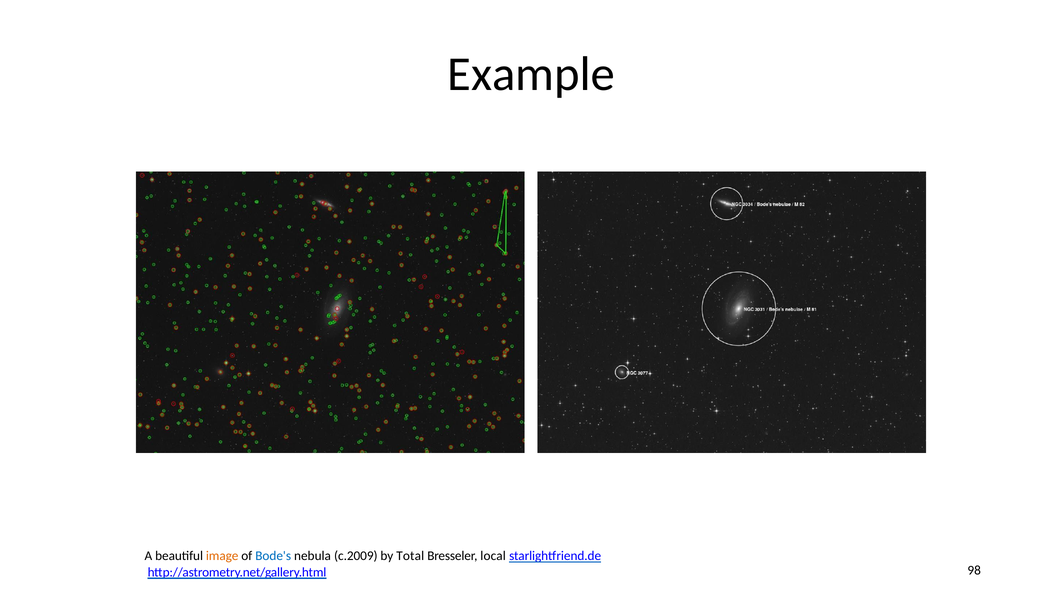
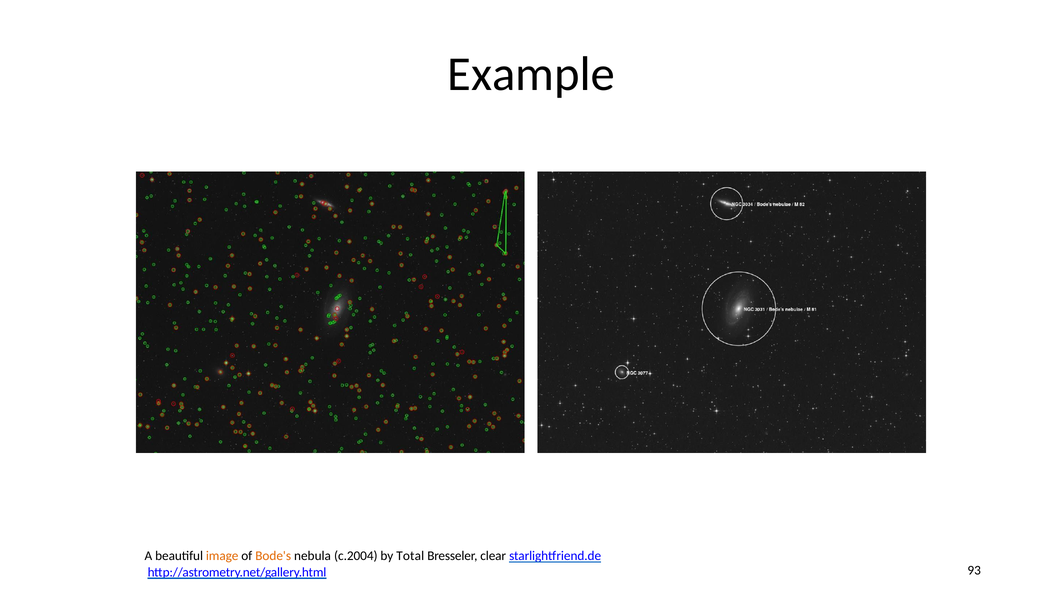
Bode's colour: blue -> orange
c.2009: c.2009 -> c.2004
local: local -> clear
98: 98 -> 93
